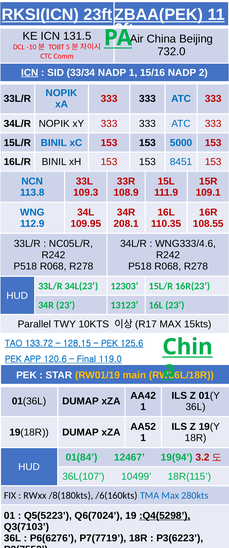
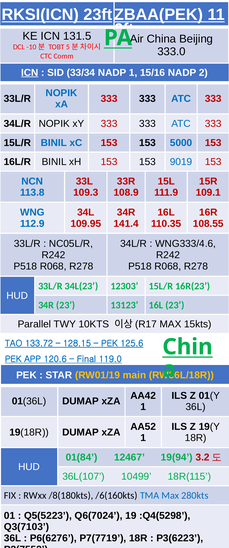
732.0: 732.0 -> 333.0
8451: 8451 -> 9019
208.1: 208.1 -> 141.4
:Q4(5298 underline: present -> none
